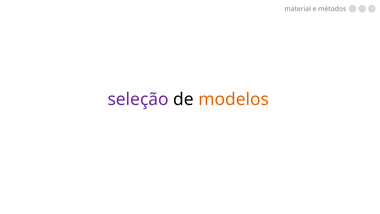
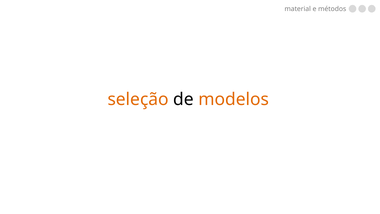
seleção colour: purple -> orange
